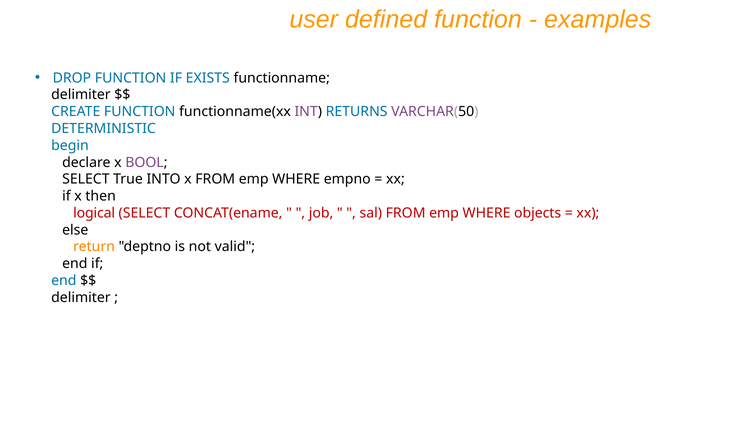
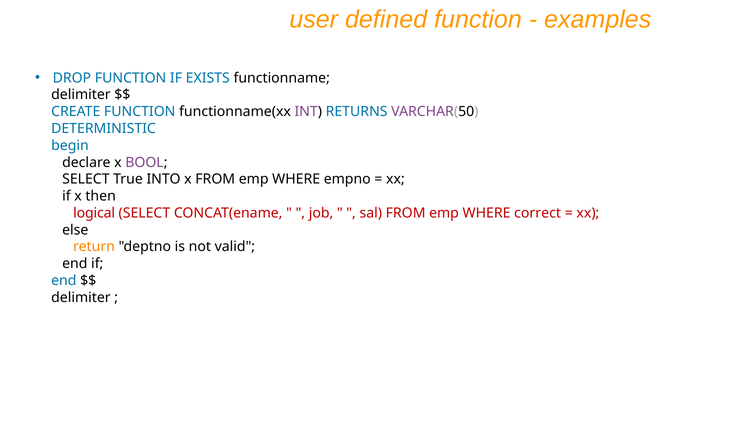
objects: objects -> correct
